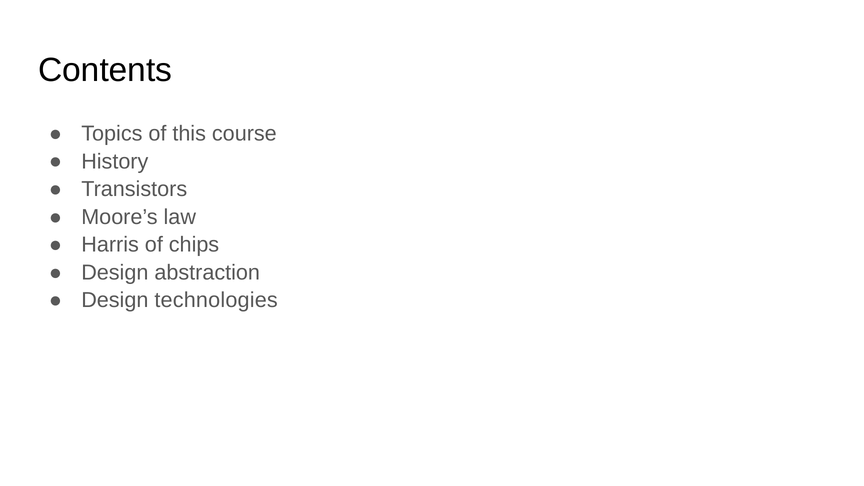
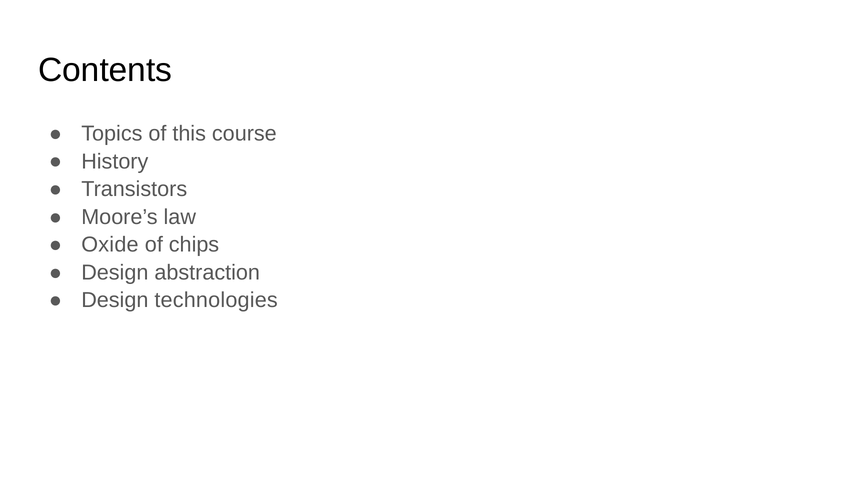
Harris: Harris -> Oxide
